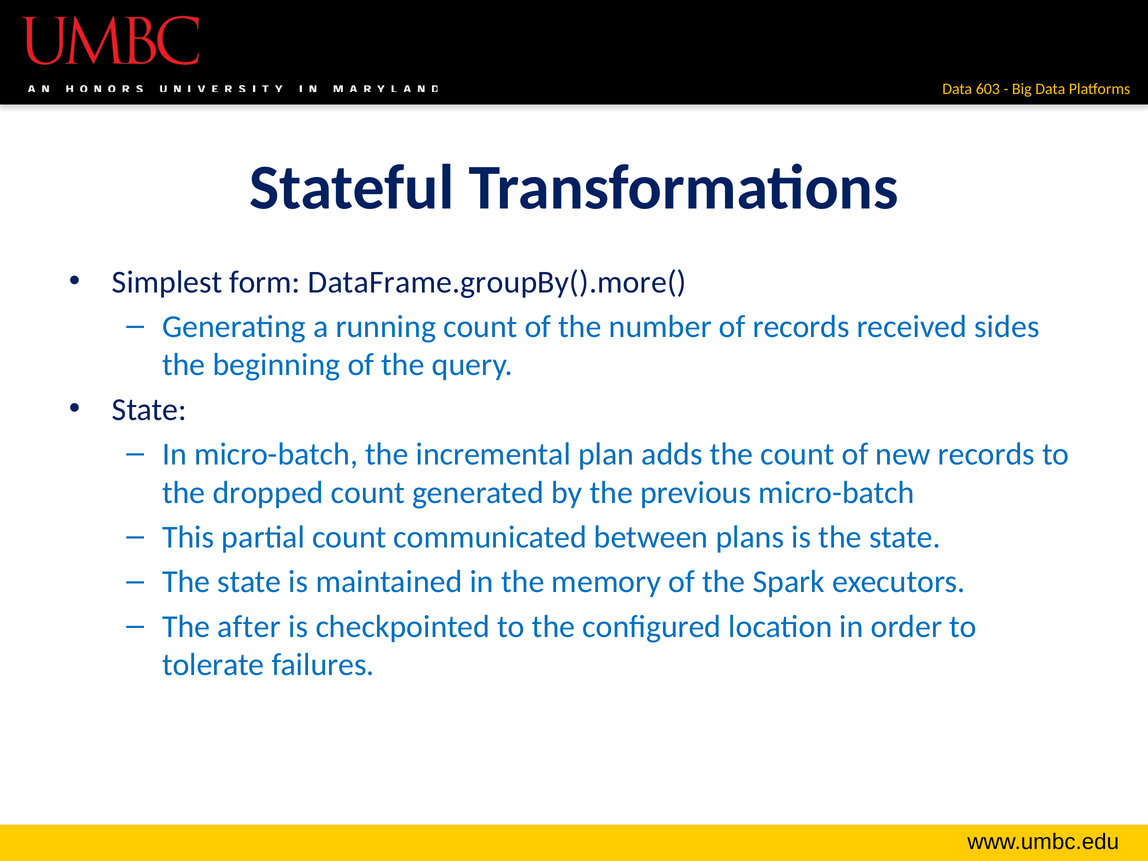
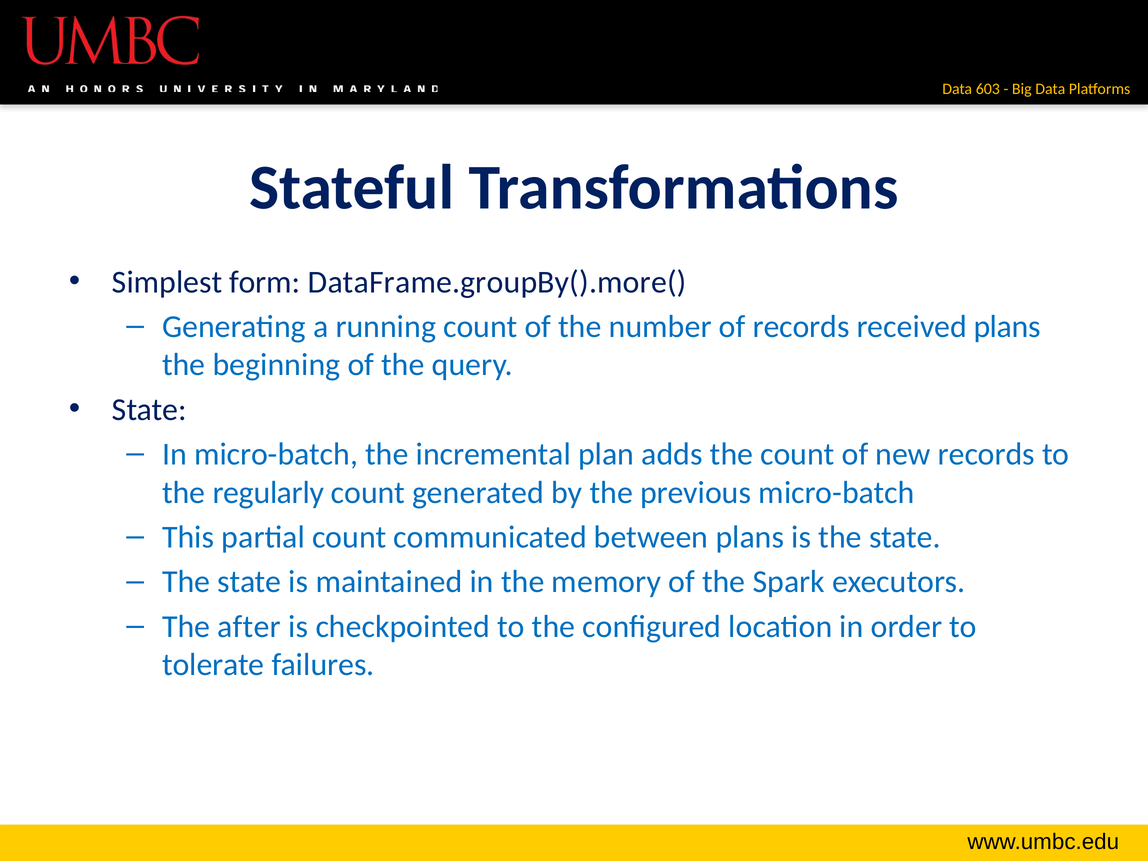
received sides: sides -> plans
dropped: dropped -> regularly
